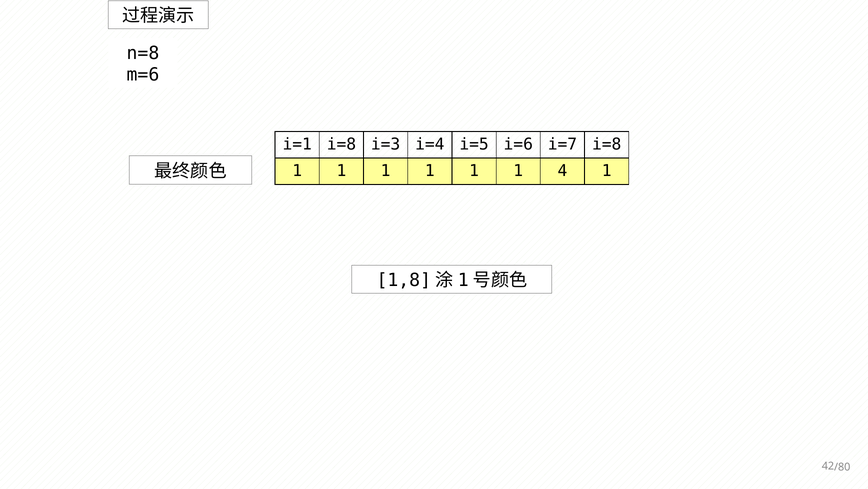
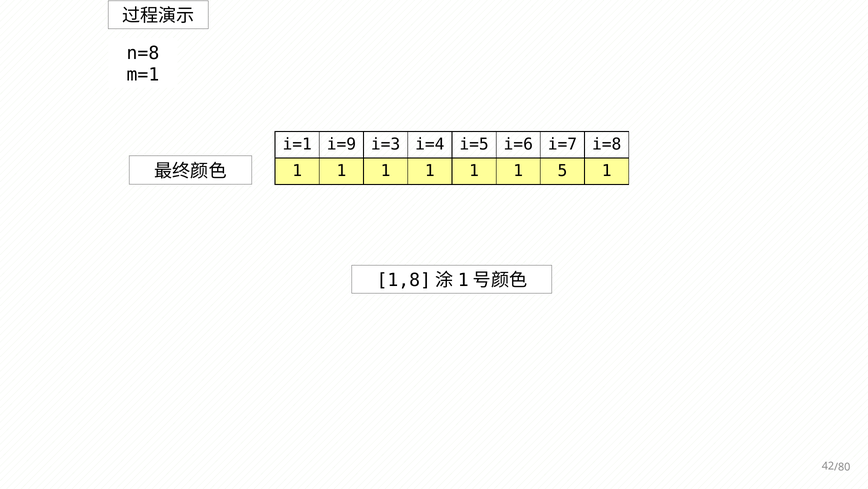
m=6: m=6 -> m=1
i=1 i=8: i=8 -> i=9
4: 4 -> 5
